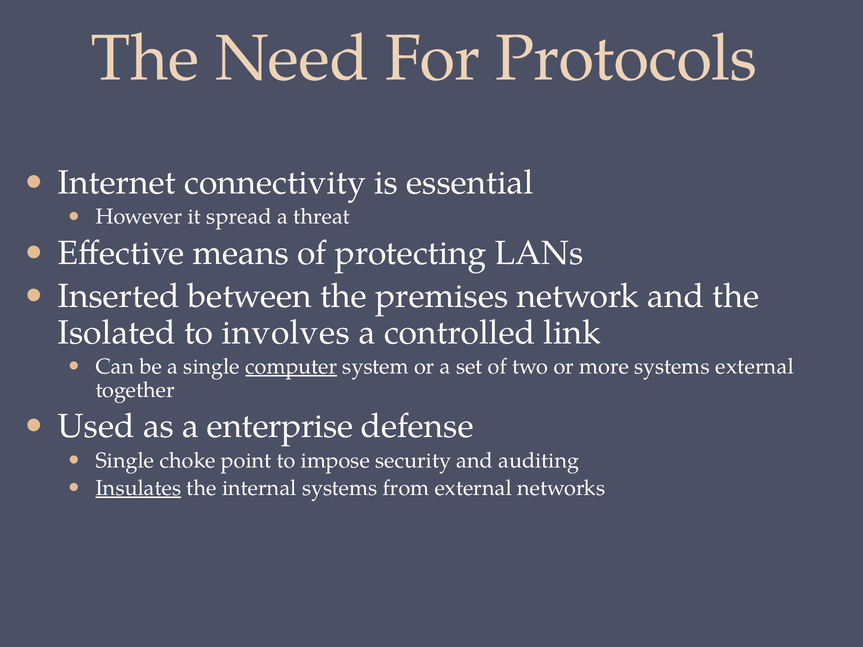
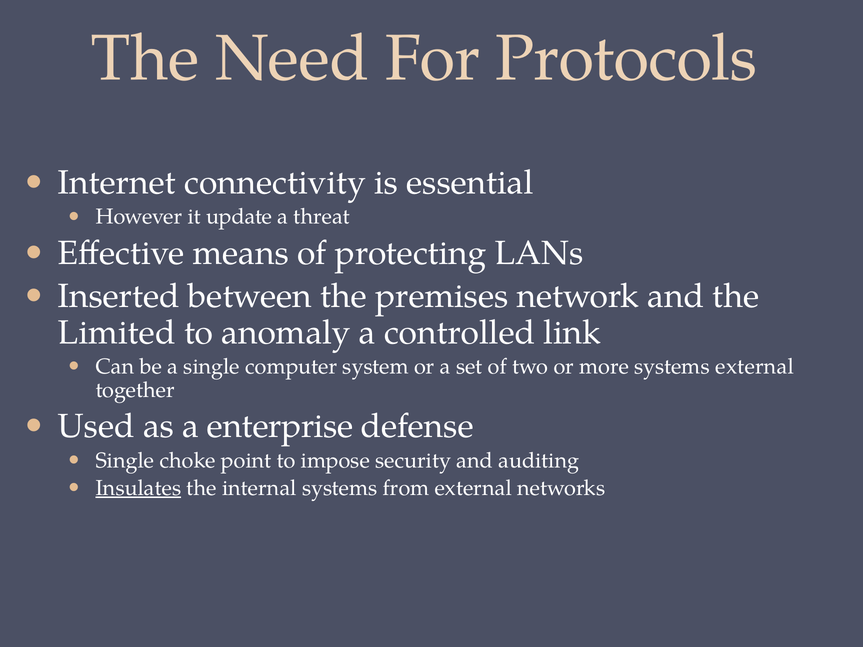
spread: spread -> update
Isolated: Isolated -> Limited
involves: involves -> anomaly
computer underline: present -> none
